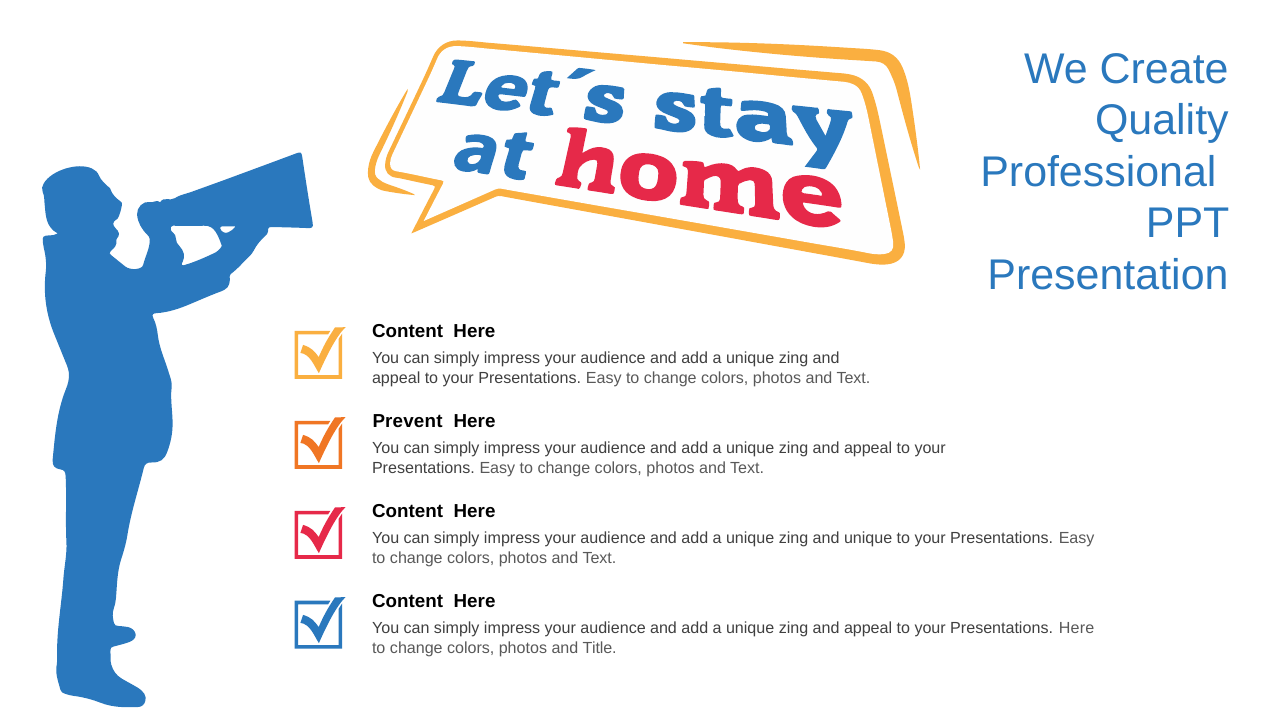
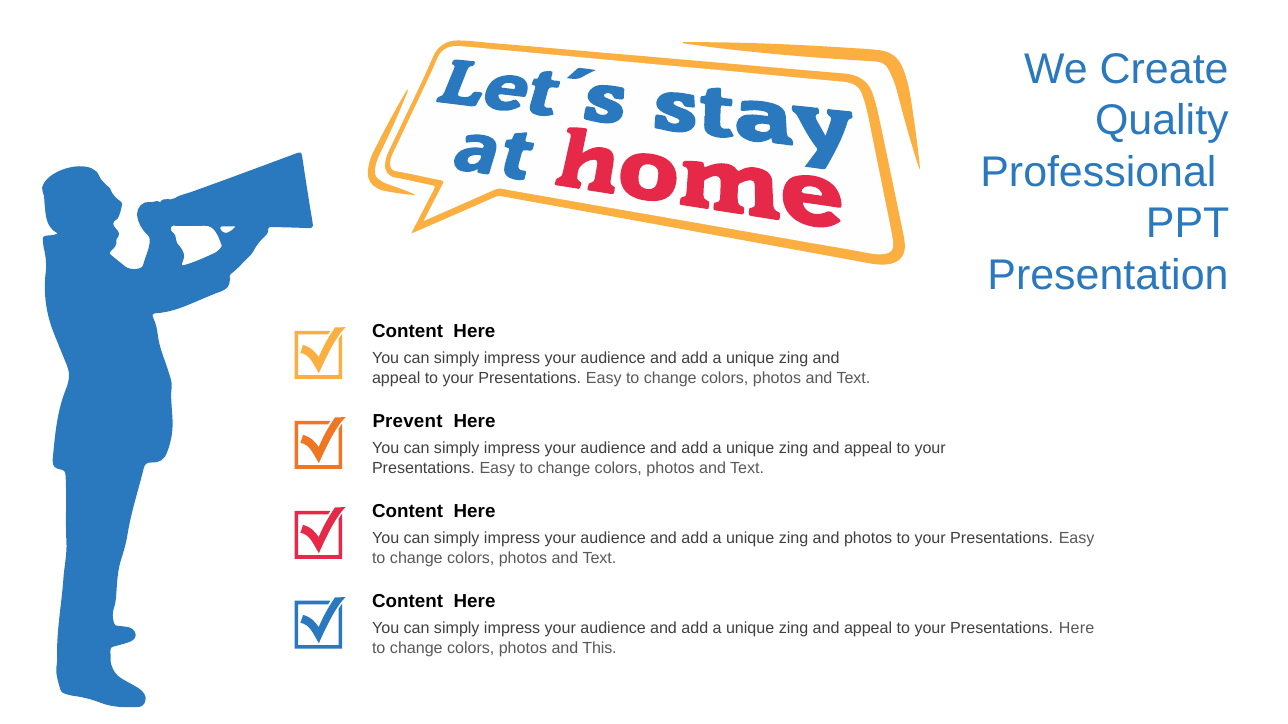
and unique: unique -> photos
Title: Title -> This
